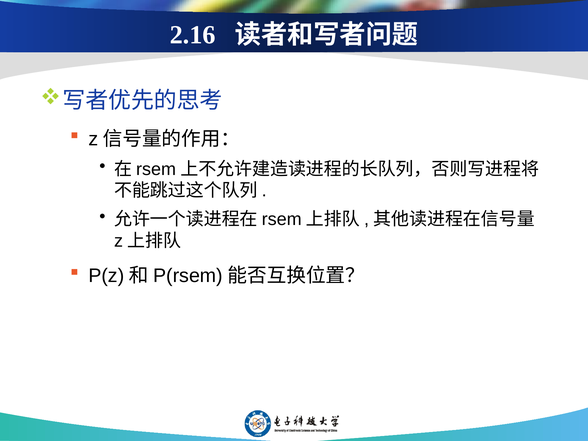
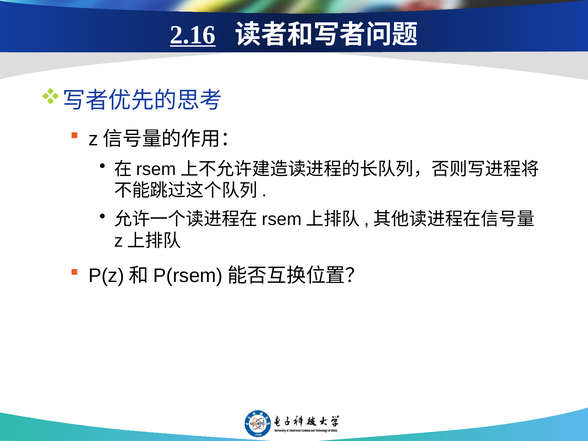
2.16 underline: none -> present
